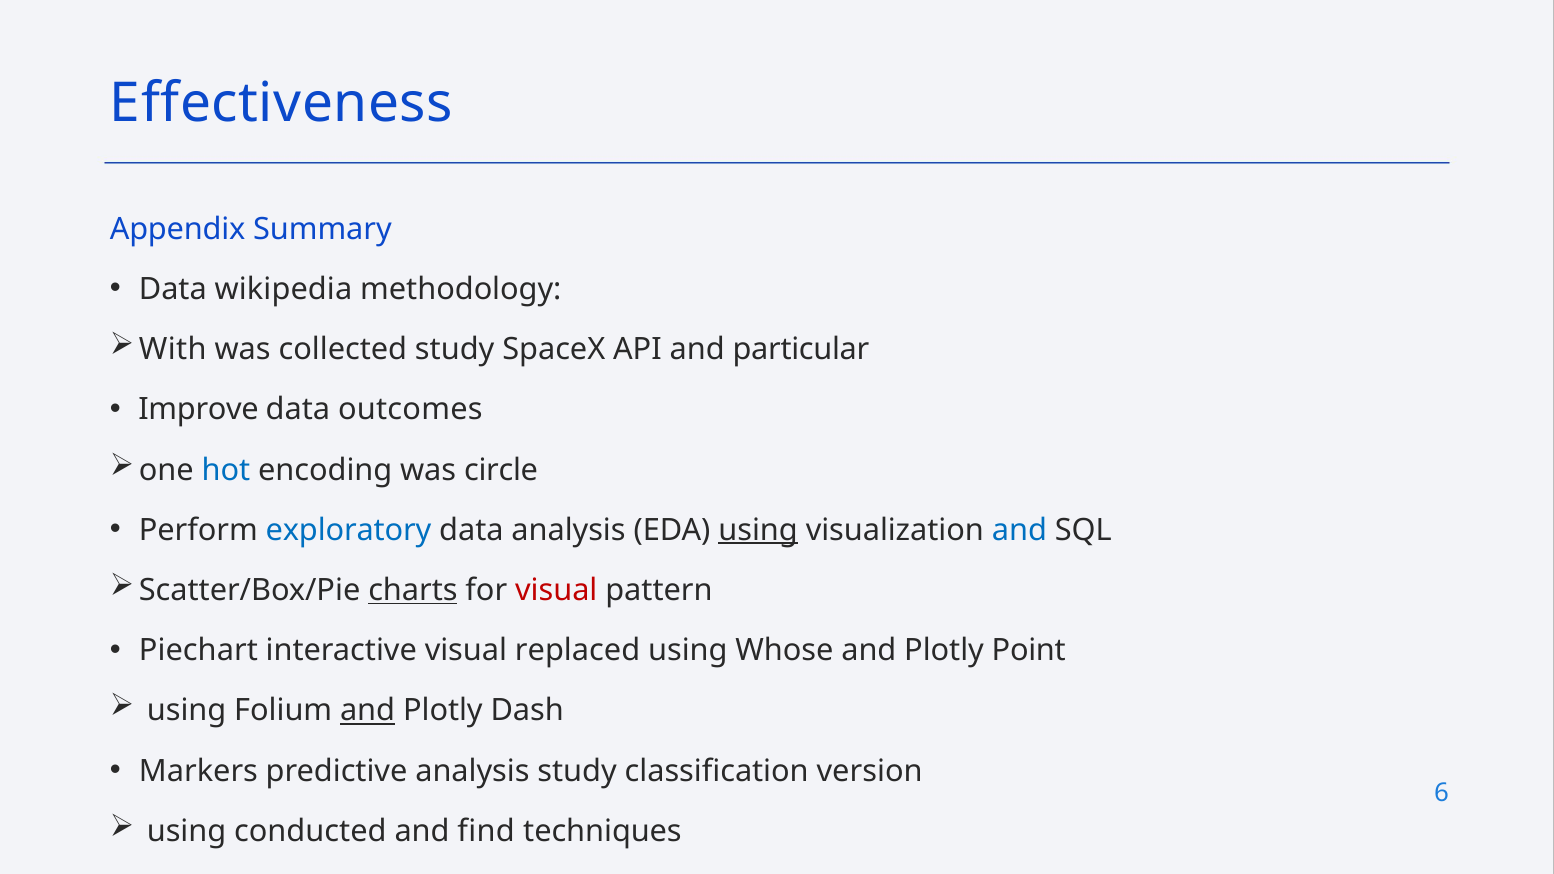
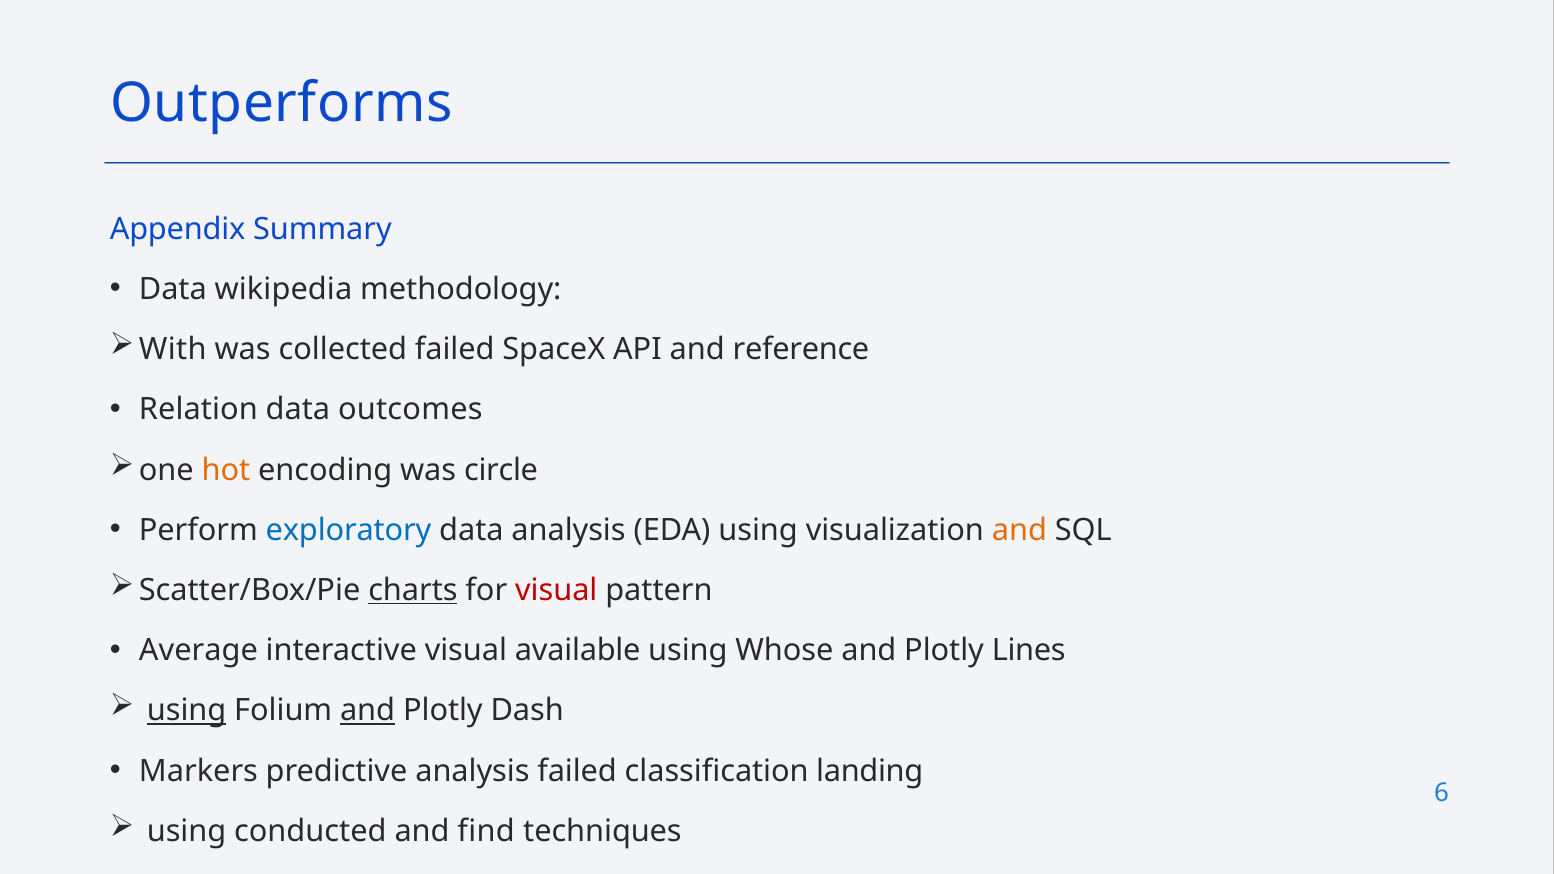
Effectiveness: Effectiveness -> Outperforms
collected study: study -> failed
particular: particular -> reference
Improve: Improve -> Relation
hot colour: blue -> orange
using at (758, 530) underline: present -> none
and at (1019, 530) colour: blue -> orange
Piechart: Piechart -> Average
replaced: replaced -> available
Point: Point -> Lines
using at (187, 711) underline: none -> present
analysis study: study -> failed
version: version -> landing
